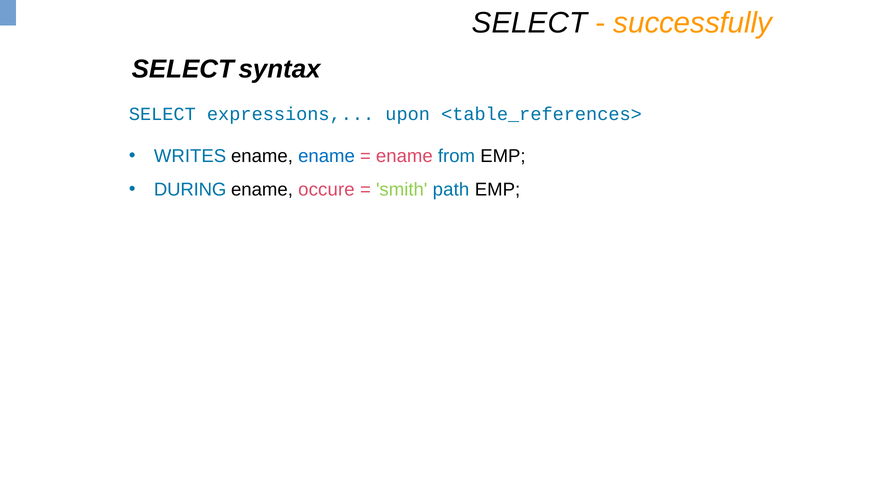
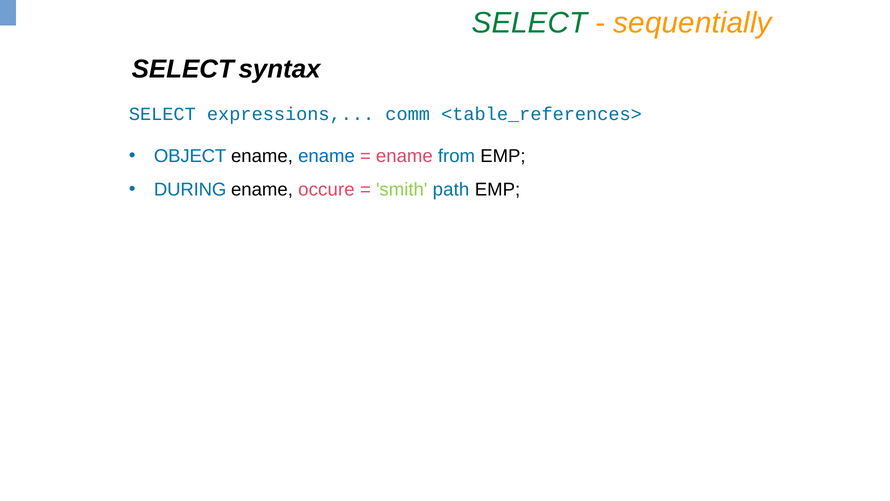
SELECT at (529, 23) colour: black -> green
successfully: successfully -> sequentially
upon: upon -> comm
WRITES: WRITES -> OBJECT
